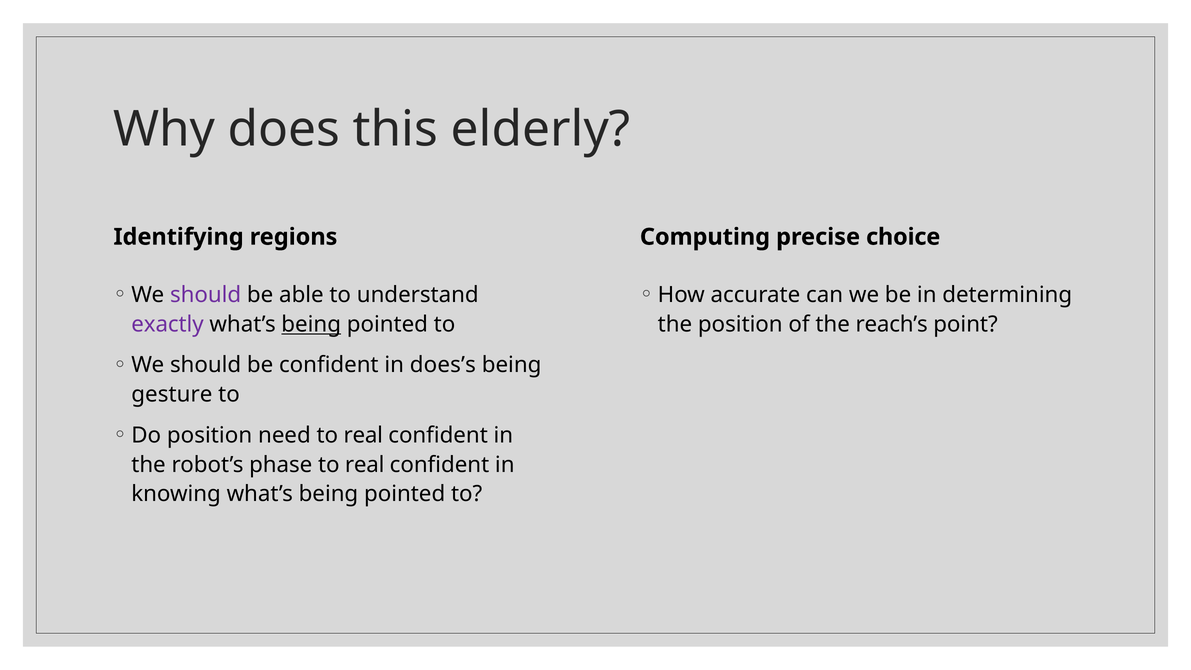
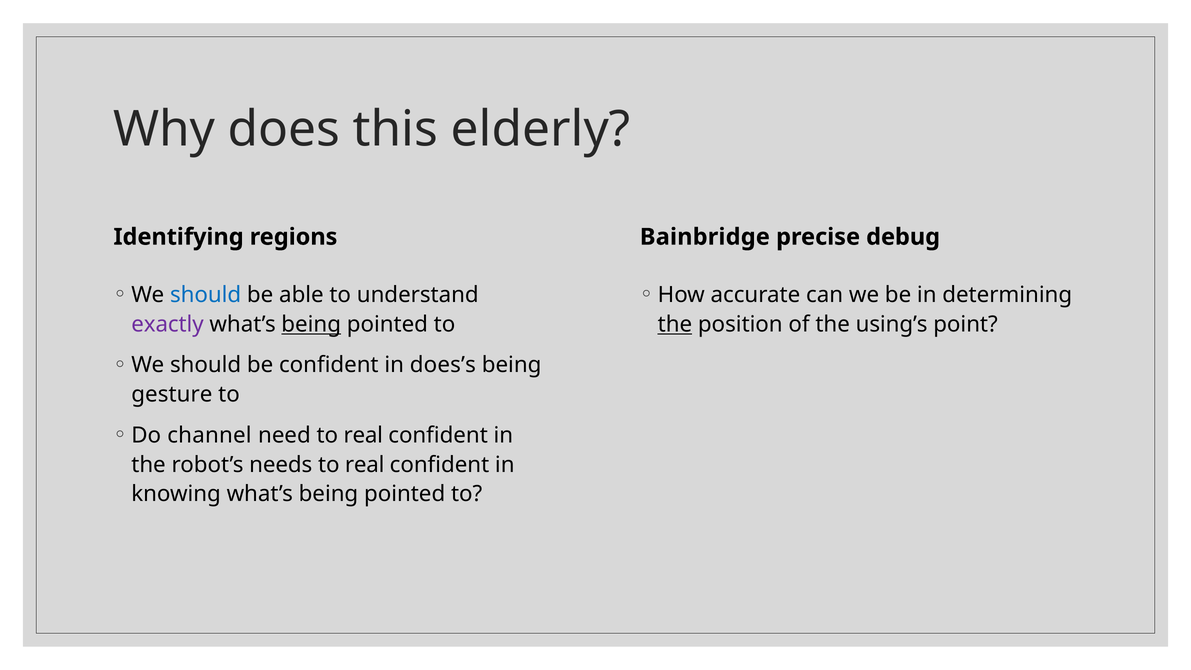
Computing: Computing -> Bainbridge
choice: choice -> debug
should at (206, 295) colour: purple -> blue
the at (675, 324) underline: none -> present
reach’s: reach’s -> using’s
Do position: position -> channel
phase: phase -> needs
